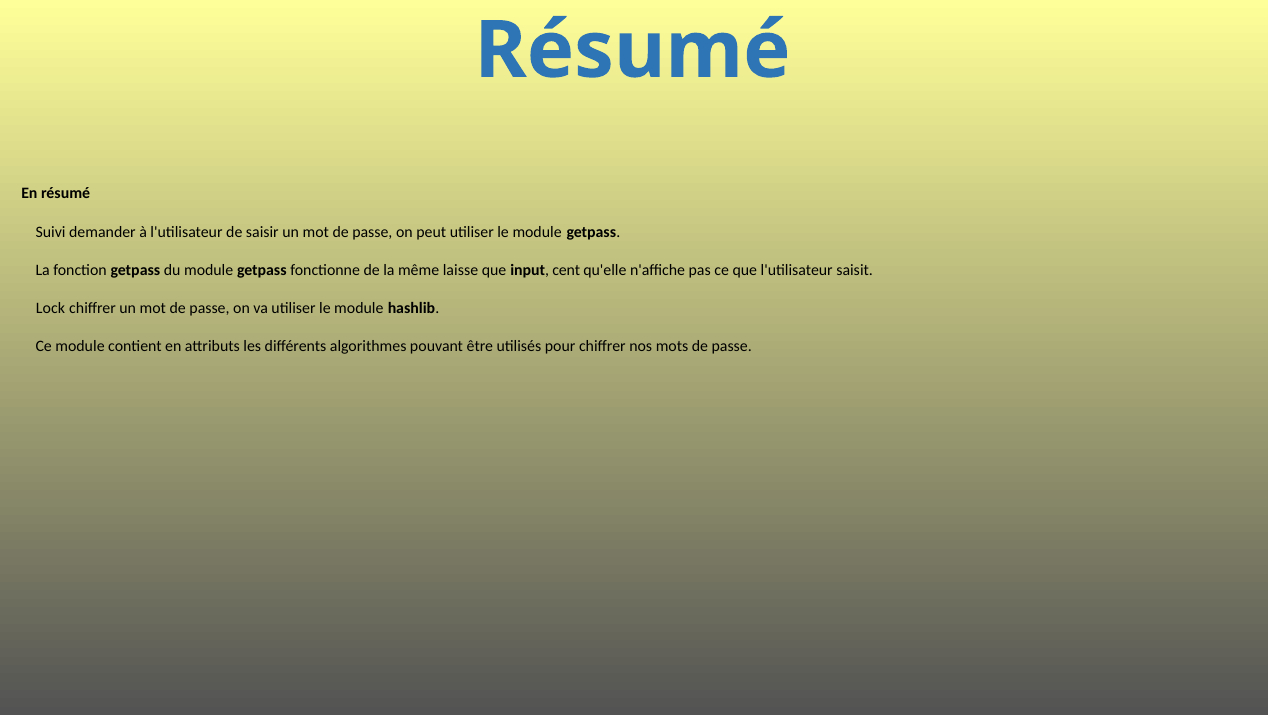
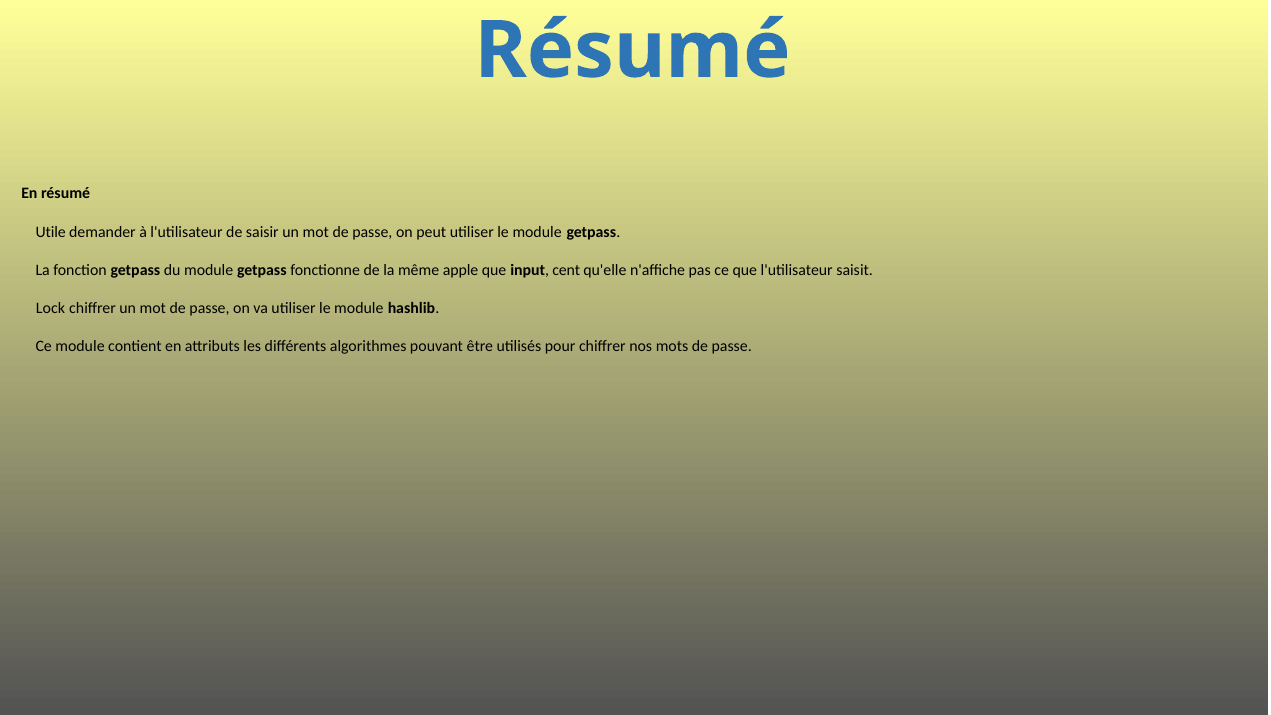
Suivi: Suivi -> Utile
laisse: laisse -> apple
